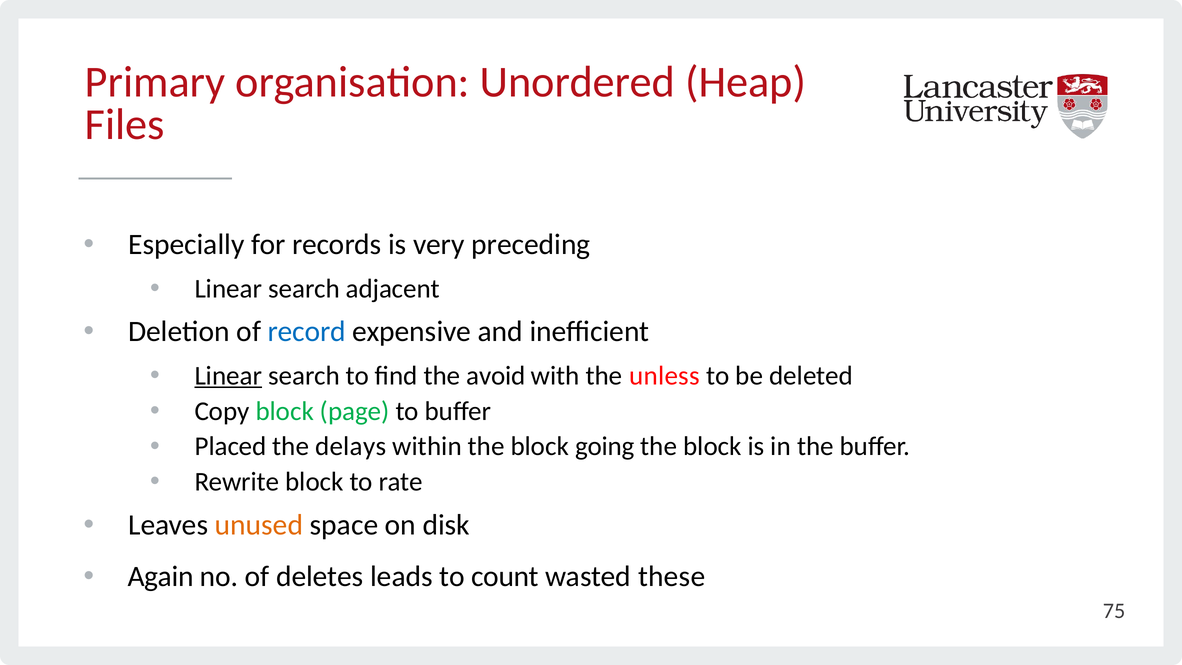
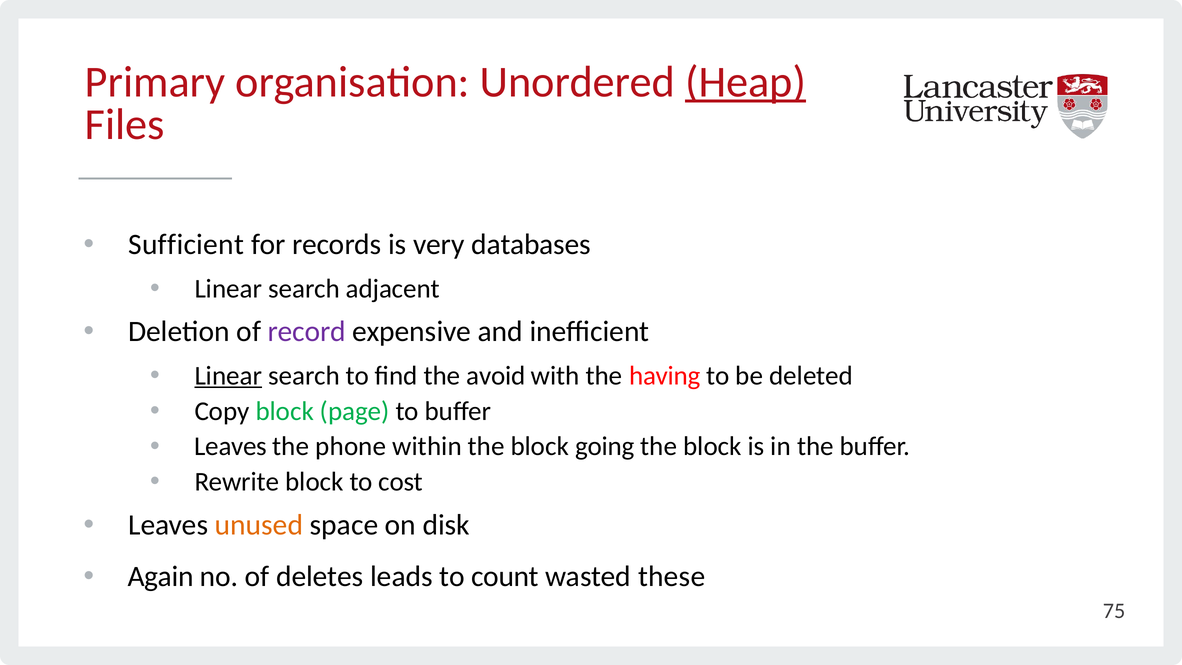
Heap underline: none -> present
Especially: Especially -> Sufficient
preceding: preceding -> databases
record colour: blue -> purple
unless: unless -> having
Placed at (231, 446): Placed -> Leaves
delays: delays -> phone
rate: rate -> cost
